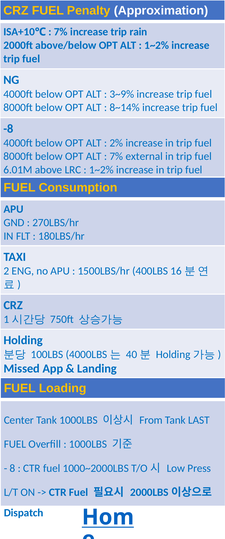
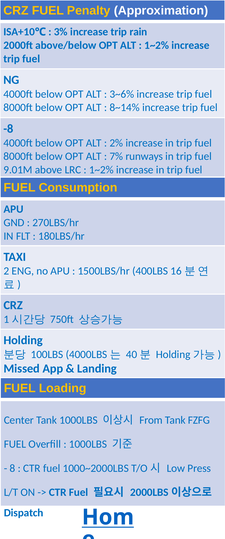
7% at (61, 32): 7% -> 3%
3~9%: 3~9% -> 3~6%
external: external -> runways
6.01M: 6.01M -> 9.01M
LAST: LAST -> FZFG
